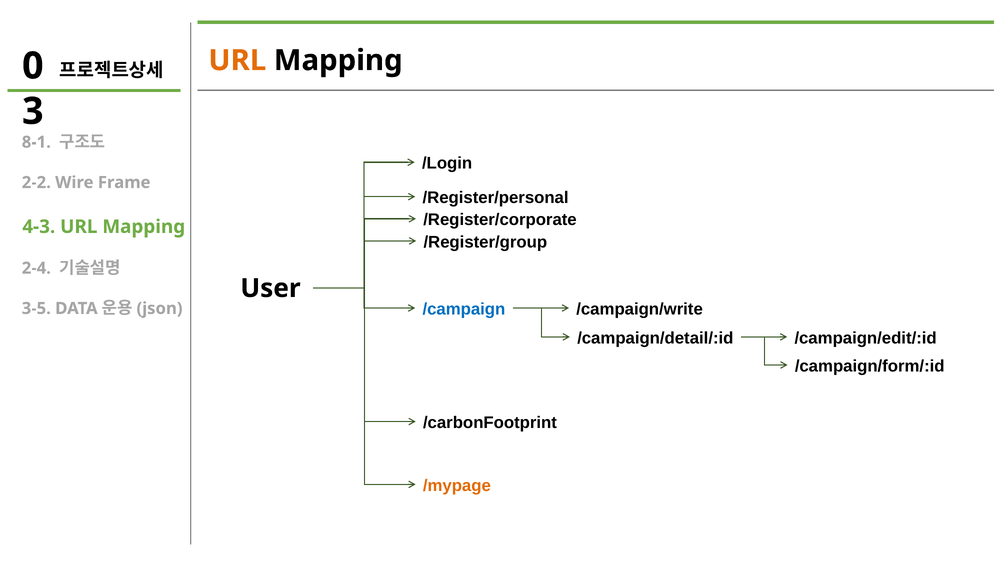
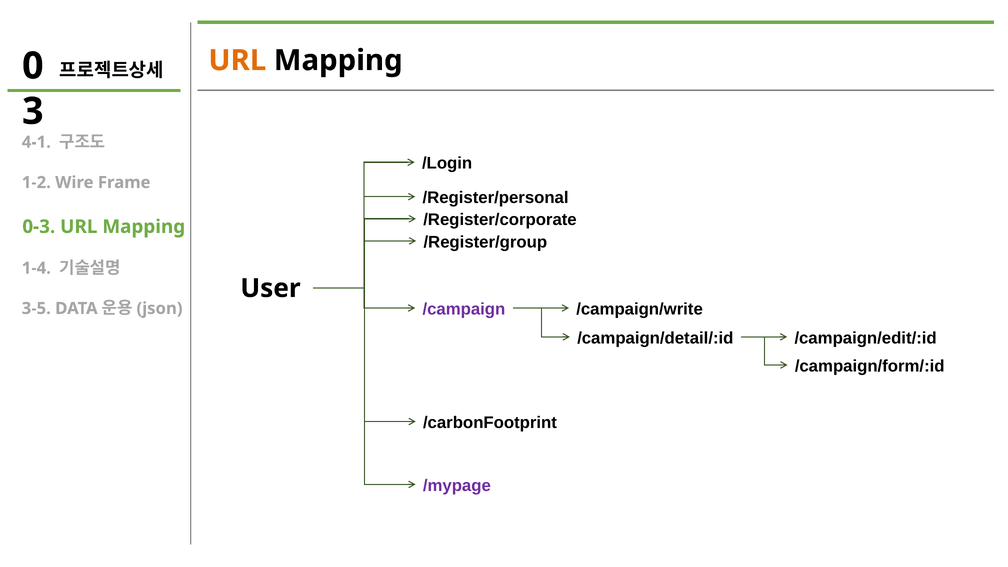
8-1: 8-1 -> 4-1
2-2: 2-2 -> 1-2
4-3: 4-3 -> 0-3
2-4: 2-4 -> 1-4
/campaign colour: blue -> purple
/mypage colour: orange -> purple
